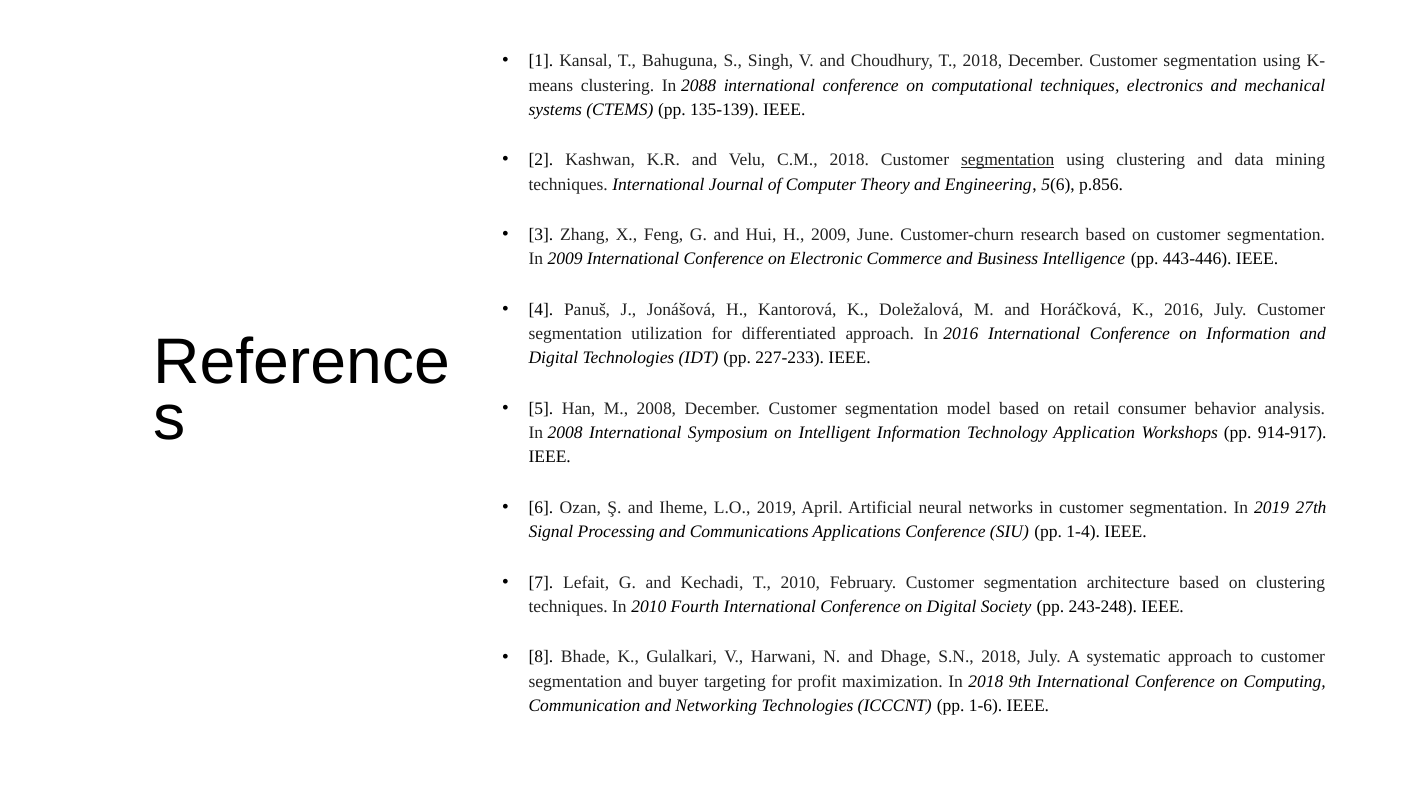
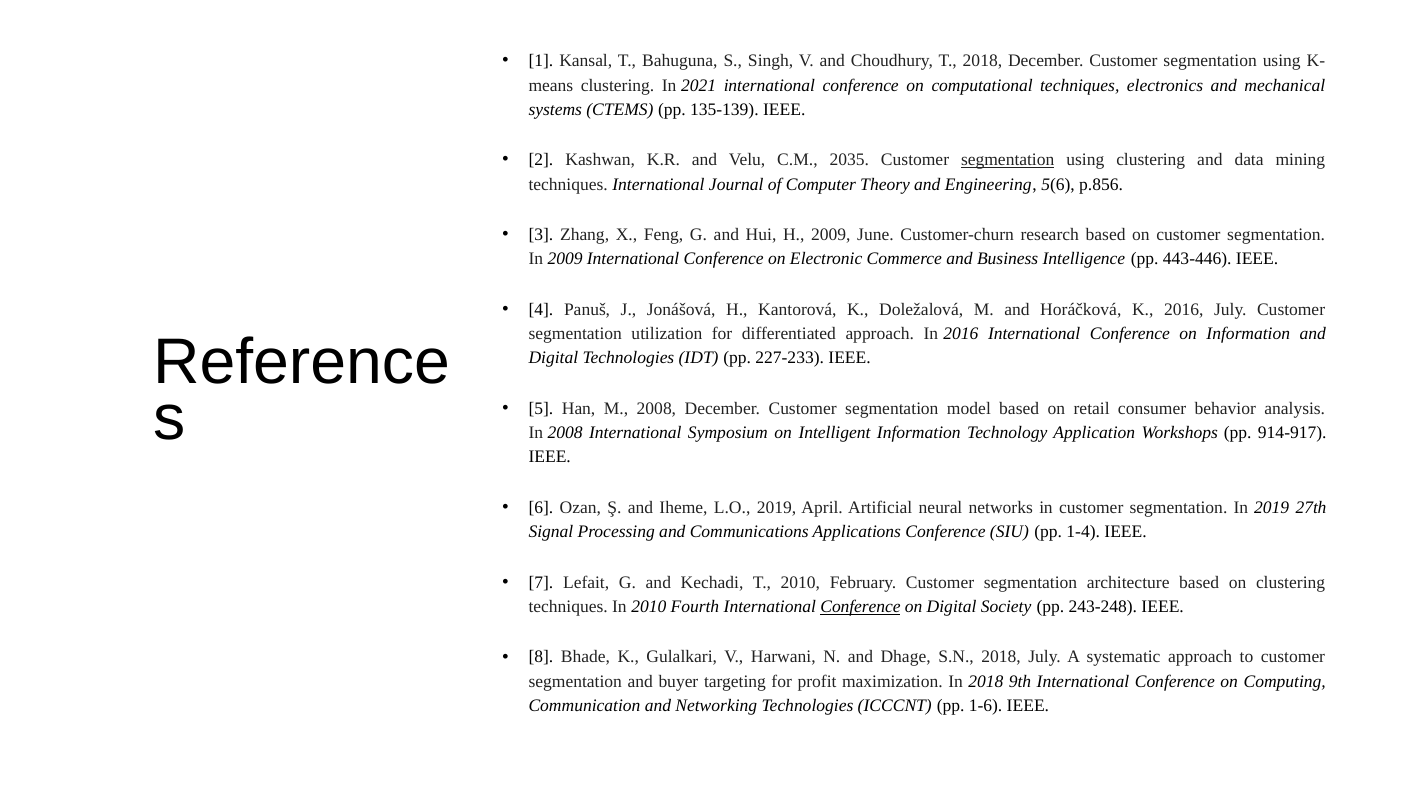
2088: 2088 -> 2021
C.M 2018: 2018 -> 2035
Conference at (860, 606) underline: none -> present
